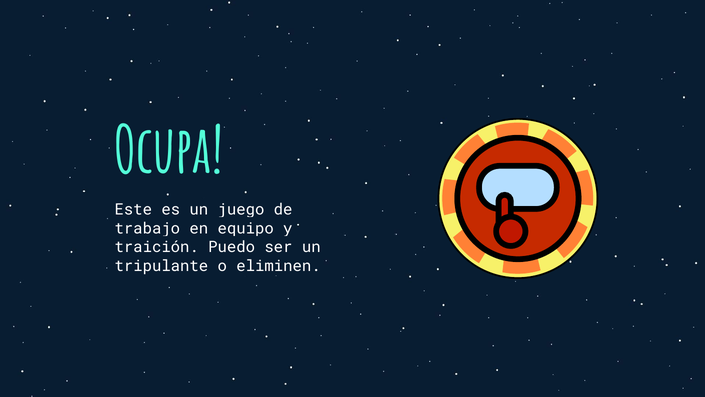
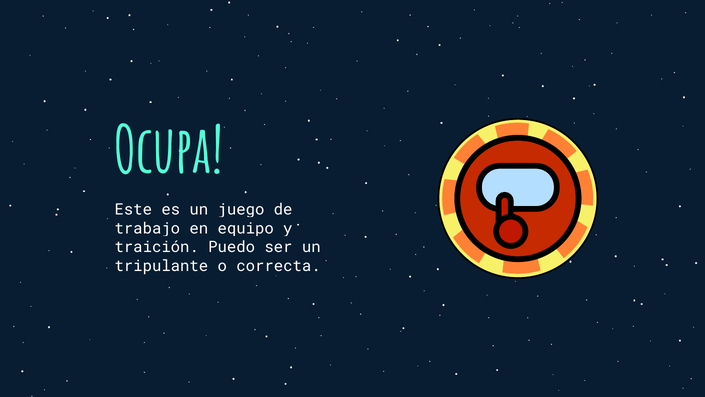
eliminen: eliminen -> correcta
